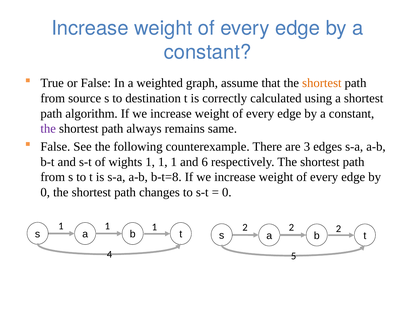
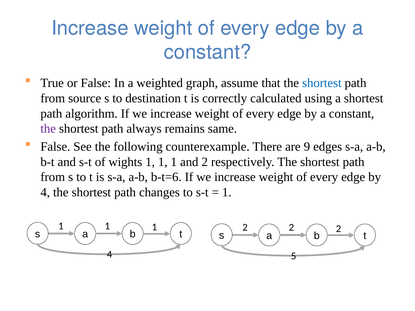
shortest at (322, 83) colour: orange -> blue
3: 3 -> 9
and 6: 6 -> 2
b-t=8: b-t=8 -> b-t=6
0 at (45, 192): 0 -> 4
0 at (227, 192): 0 -> 1
